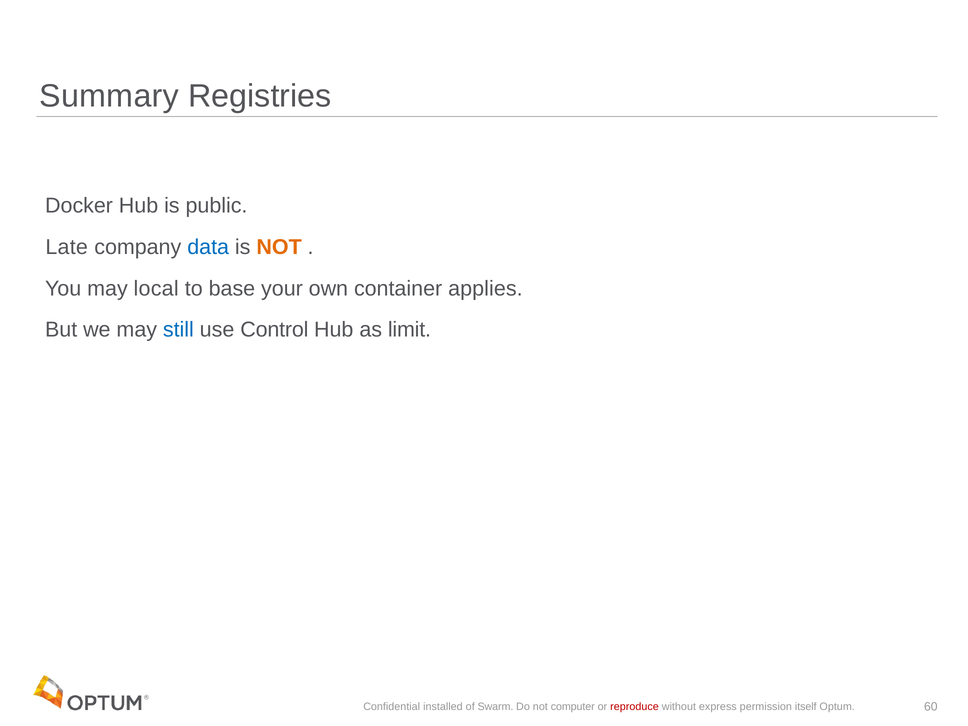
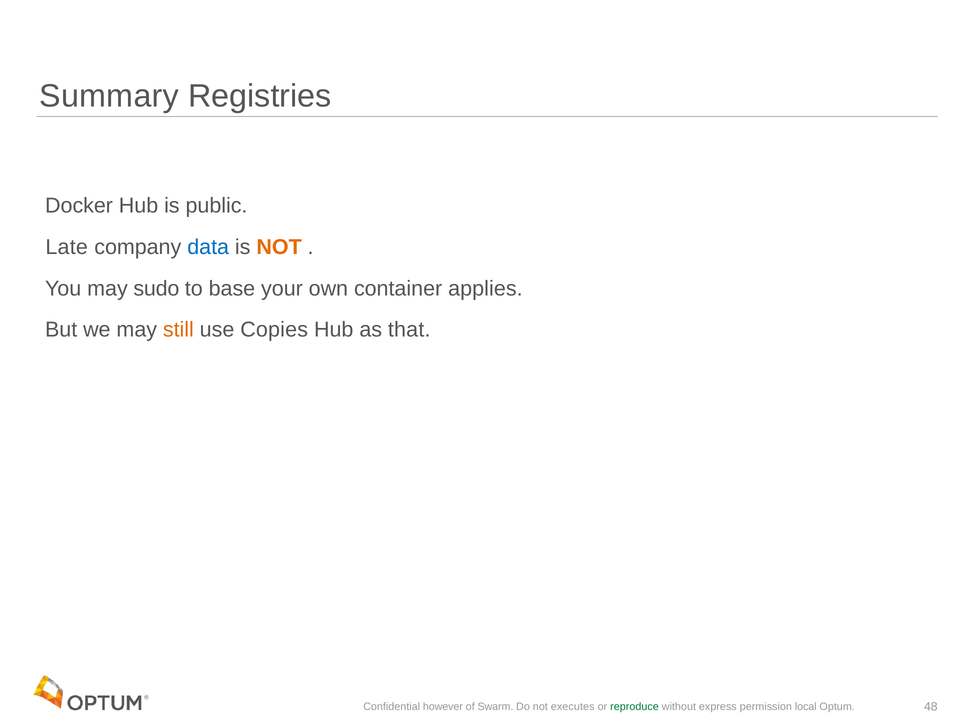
local: local -> sudo
still colour: blue -> orange
Control: Control -> Copies
limit: limit -> that
installed: installed -> however
computer: computer -> executes
reproduce colour: red -> green
itself: itself -> local
60: 60 -> 48
